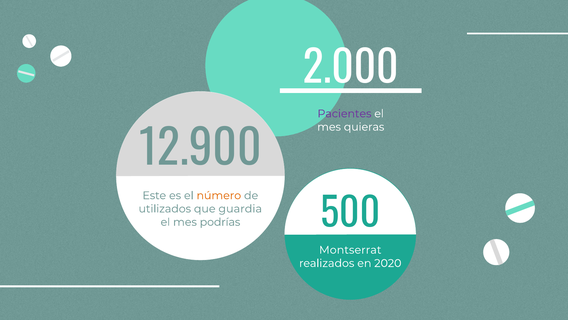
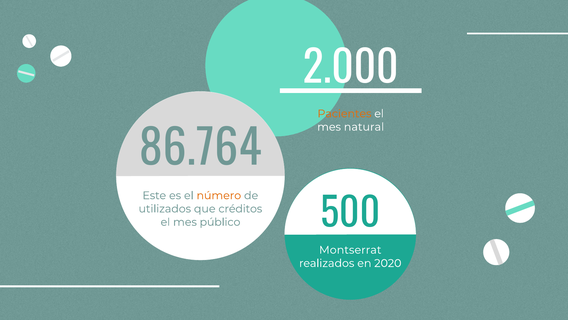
Pacientes colour: purple -> orange
quieras: quieras -> natural
12.900: 12.900 -> 86.764
guardia: guardia -> créditos
podrías: podrías -> público
